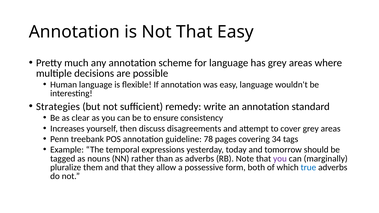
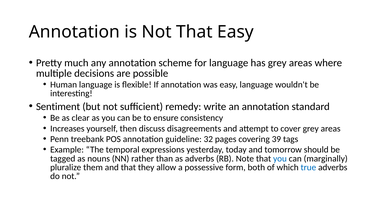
Strategies: Strategies -> Sentiment
78: 78 -> 32
34: 34 -> 39
you at (280, 159) colour: purple -> blue
